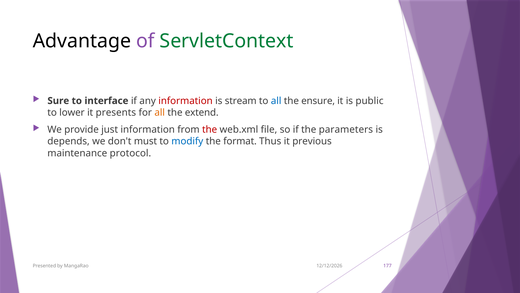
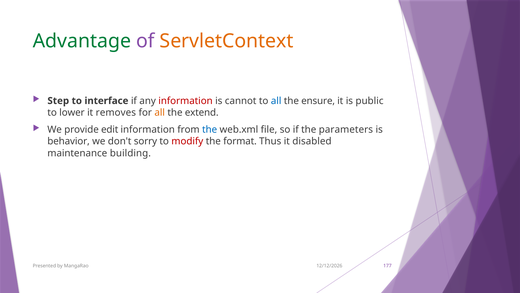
Advantage colour: black -> green
ServletContext colour: green -> orange
Sure: Sure -> Step
stream: stream -> cannot
presents: presents -> removes
just: just -> edit
the at (210, 129) colour: red -> blue
depends: depends -> behavior
must: must -> sorry
modify colour: blue -> red
previous: previous -> disabled
protocol: protocol -> building
